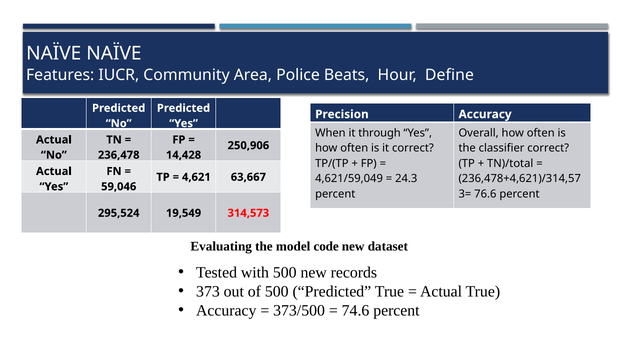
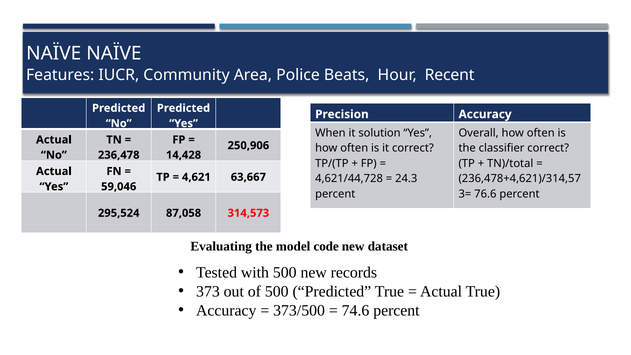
Define: Define -> Recent
through: through -> solution
4,621/59,049: 4,621/59,049 -> 4,621/44,728
19,549: 19,549 -> 87,058
